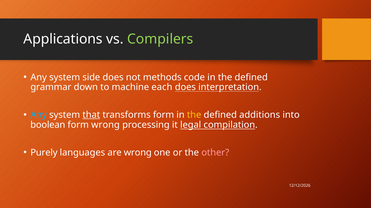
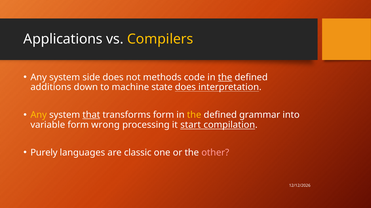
Compilers colour: light green -> yellow
the at (225, 77) underline: none -> present
grammar: grammar -> additions
each: each -> state
Any at (39, 115) colour: light blue -> yellow
additions: additions -> grammar
boolean: boolean -> variable
legal: legal -> start
are wrong: wrong -> classic
